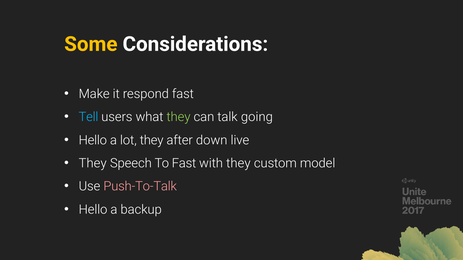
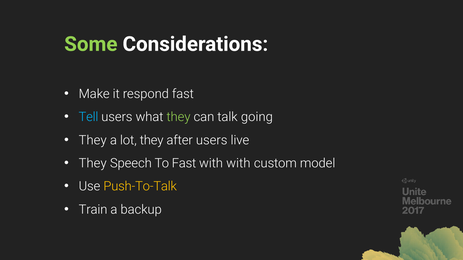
Some colour: yellow -> light green
Hello at (93, 140): Hello -> They
after down: down -> users
with they: they -> with
Push-To-Talk colour: pink -> yellow
Hello at (93, 210): Hello -> Train
